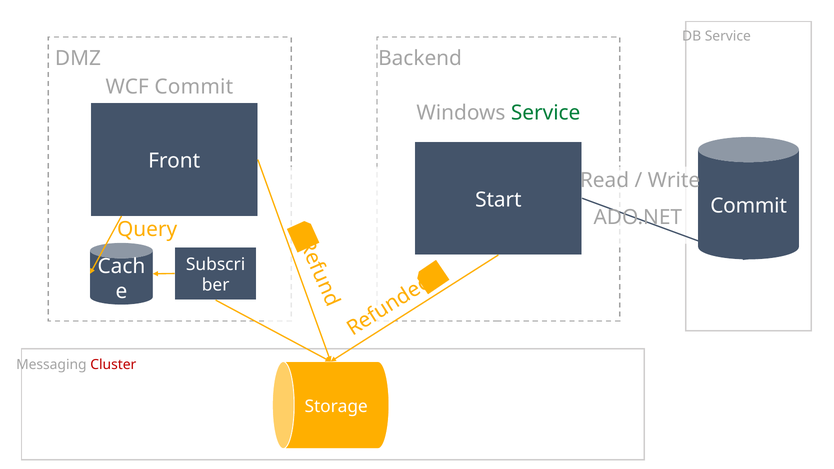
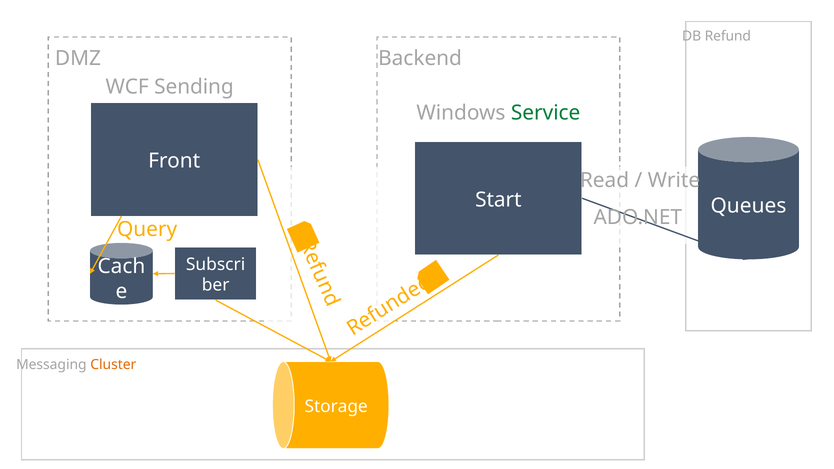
DB Service: Service -> Refund
WCF Commit: Commit -> Sending
Commit at (749, 206): Commit -> Queues
Cluster colour: red -> orange
